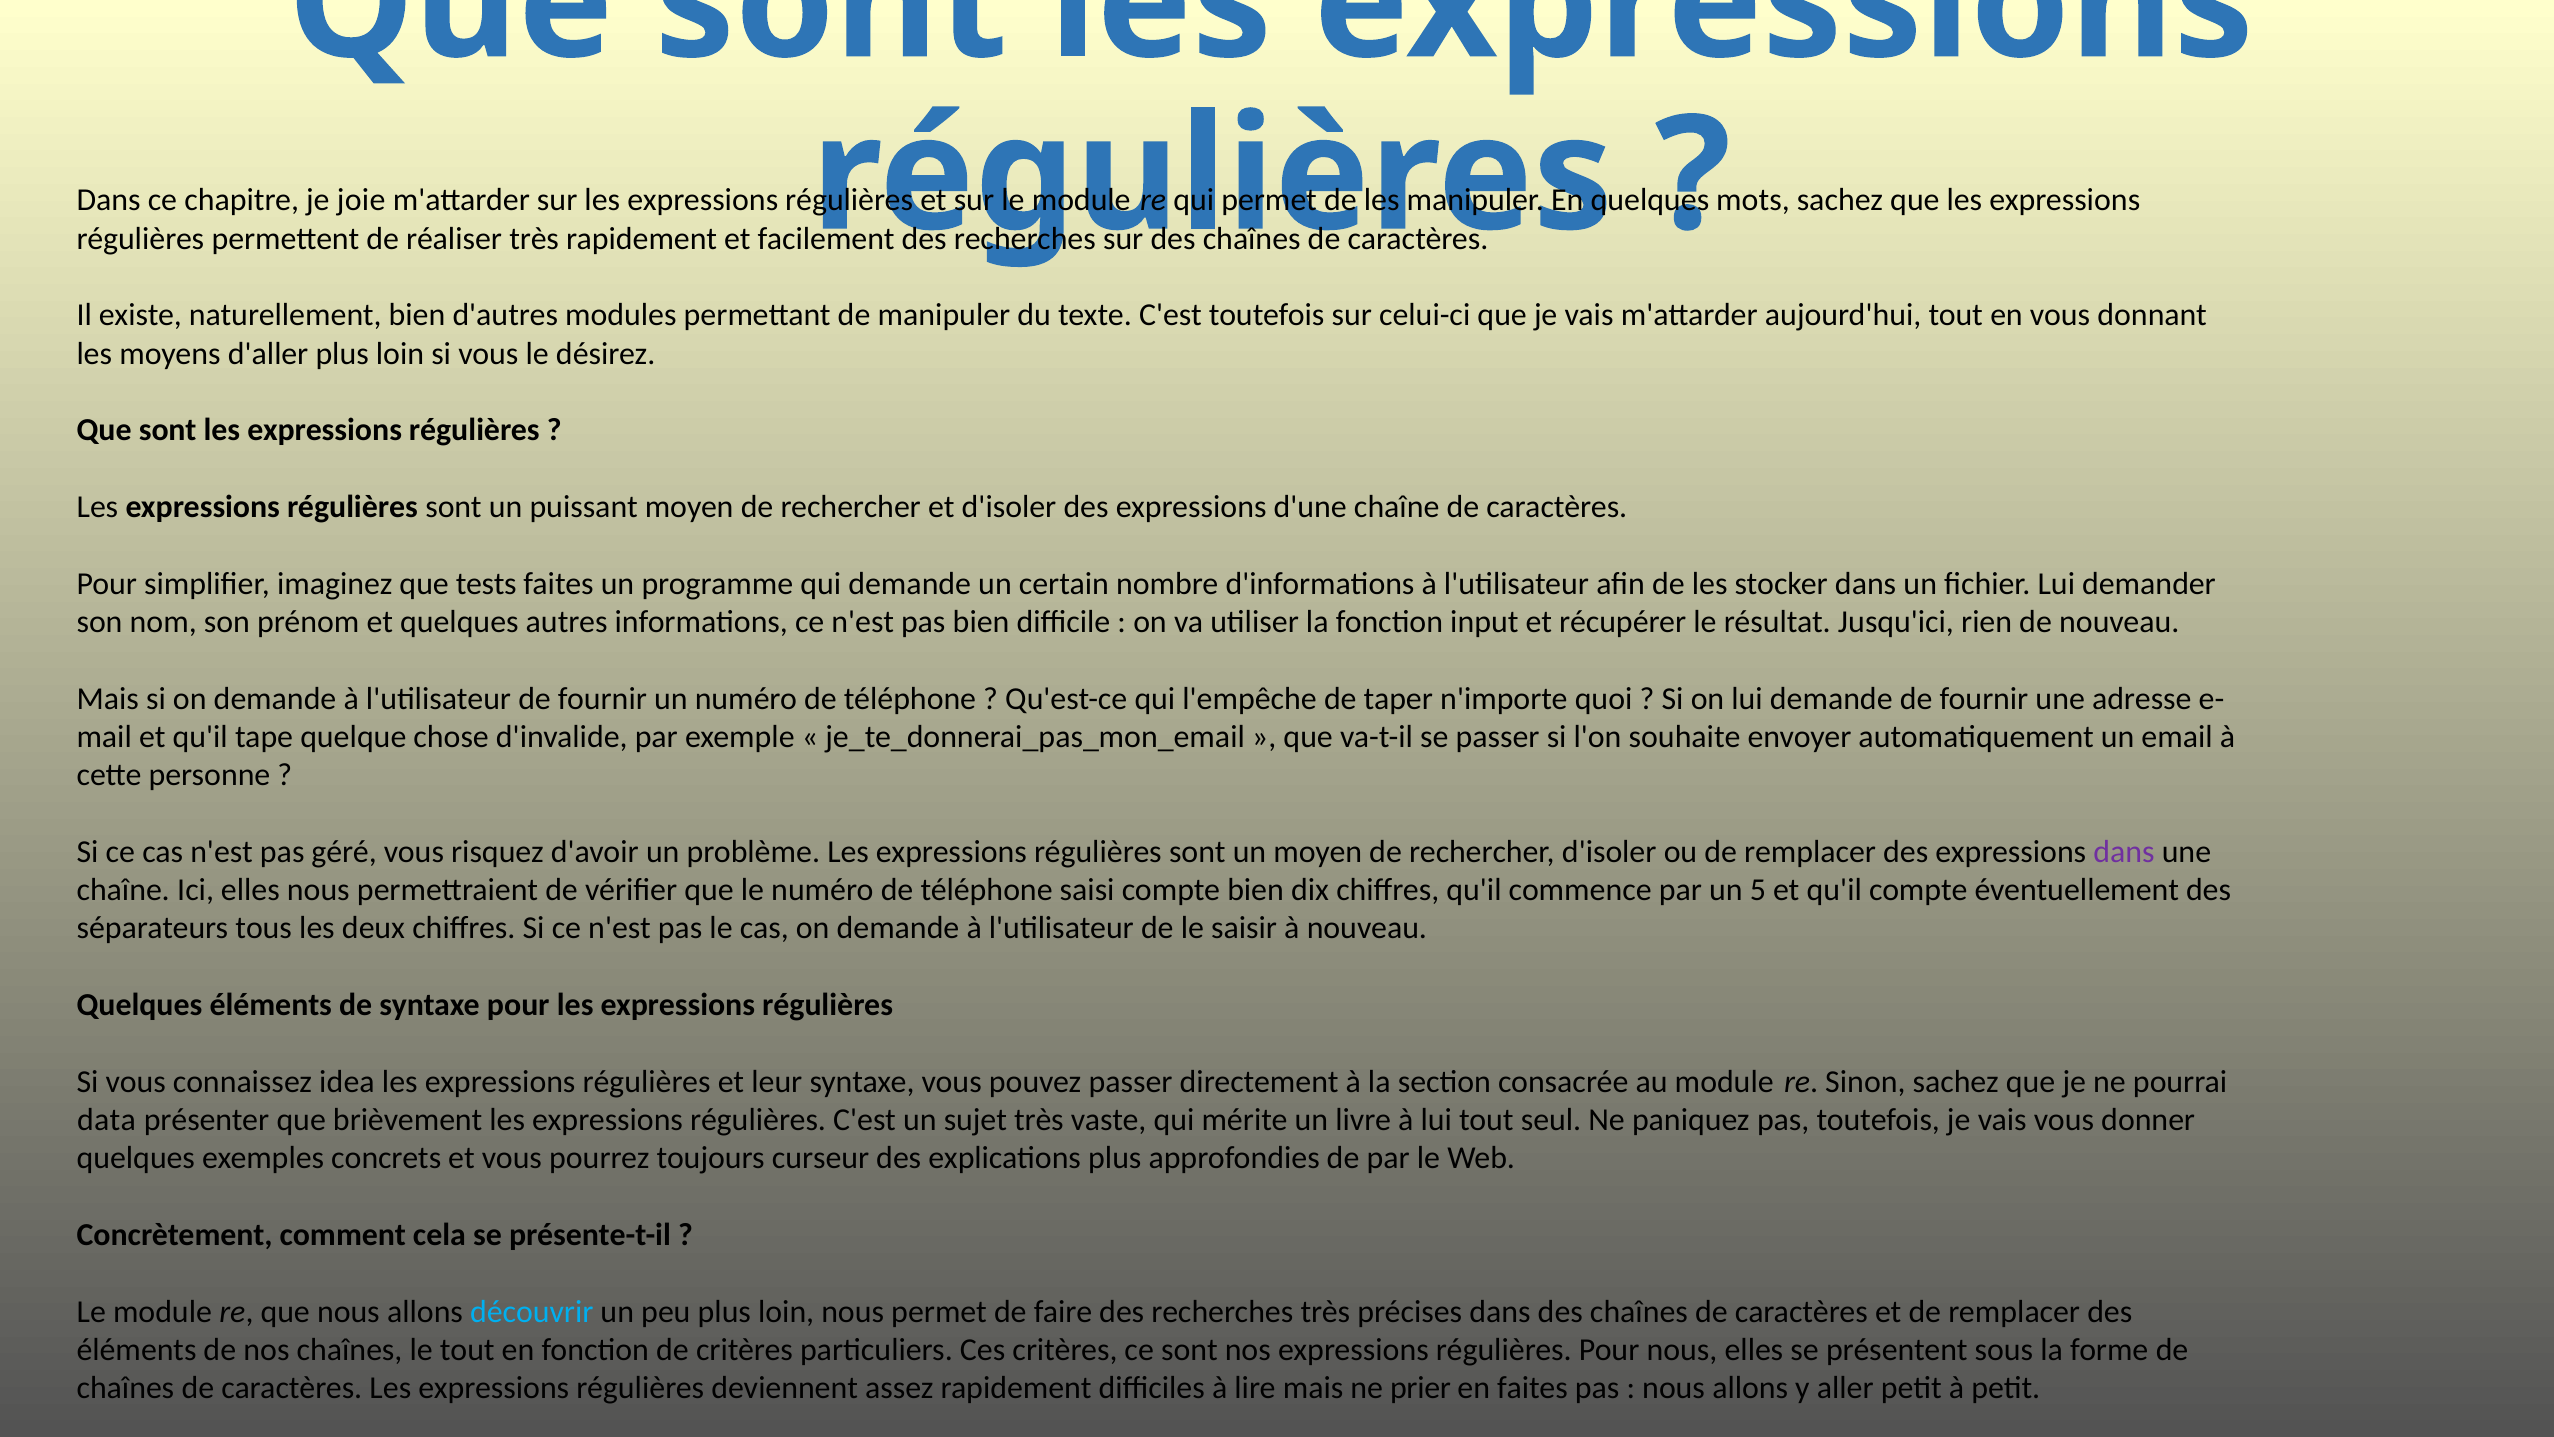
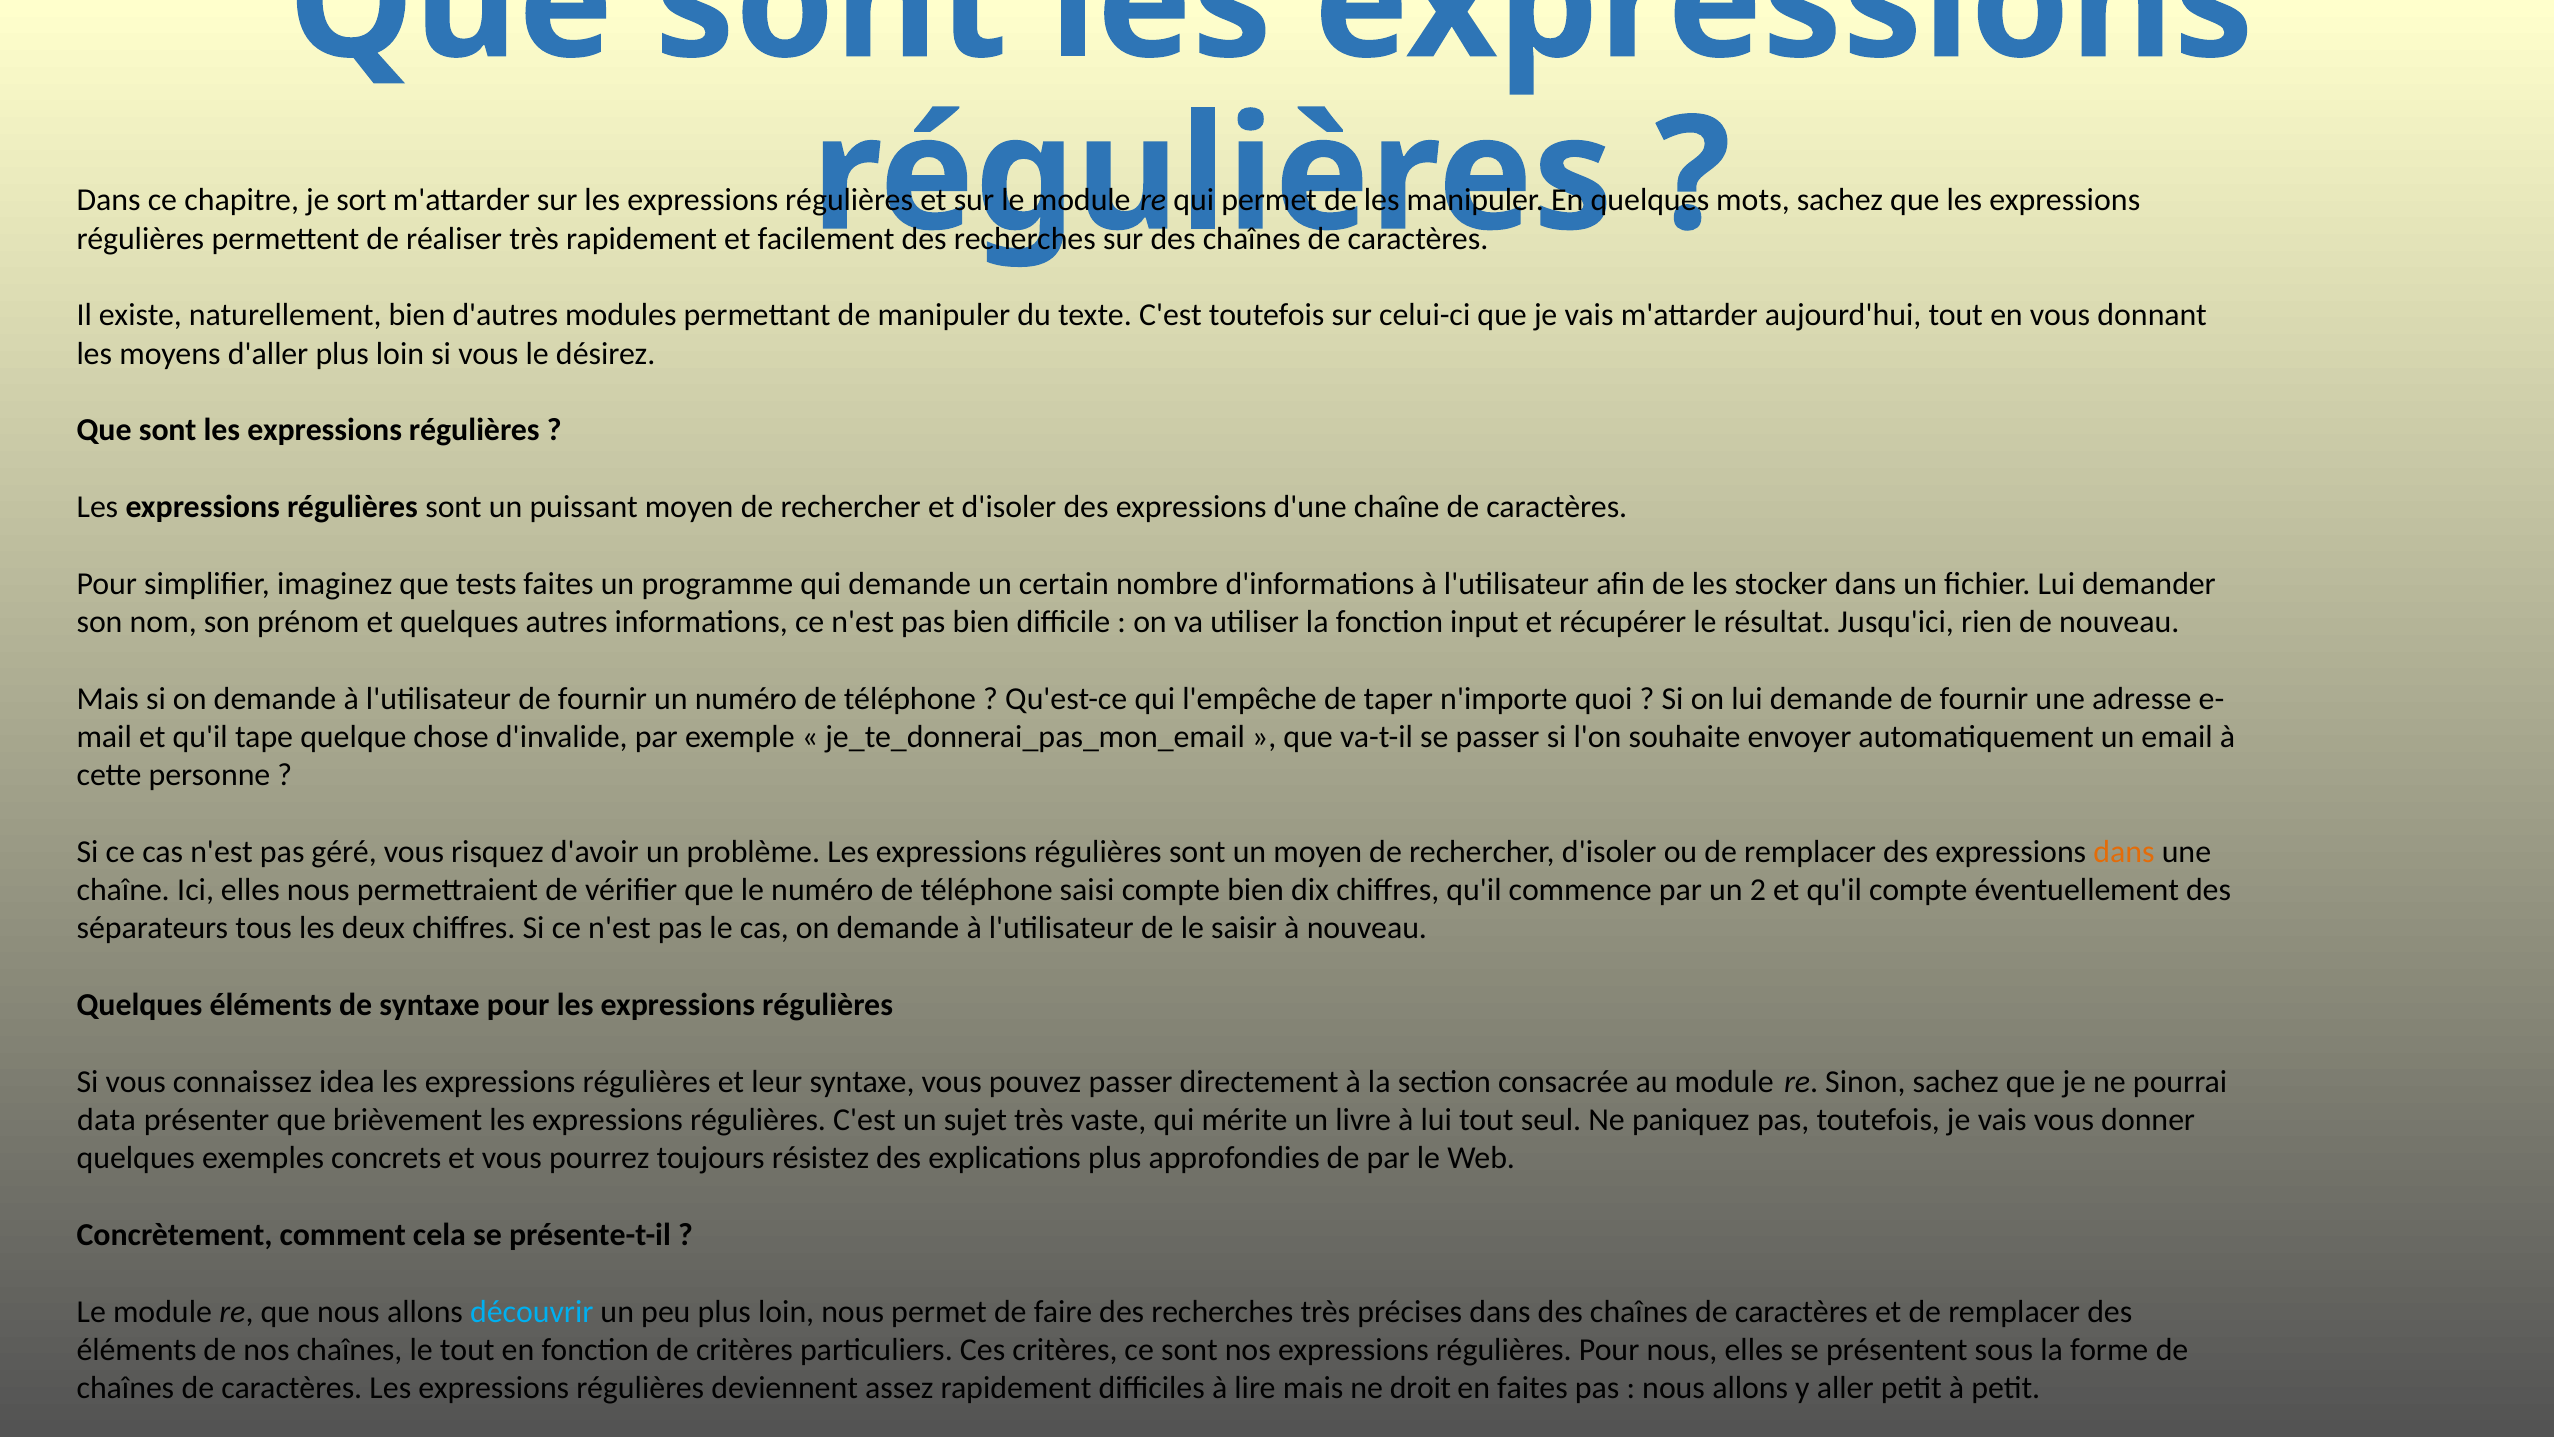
joie: joie -> sort
dans at (2124, 852) colour: purple -> orange
5: 5 -> 2
curseur: curseur -> résistez
prier: prier -> droit
